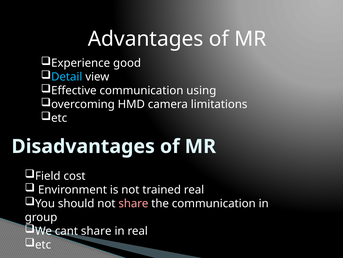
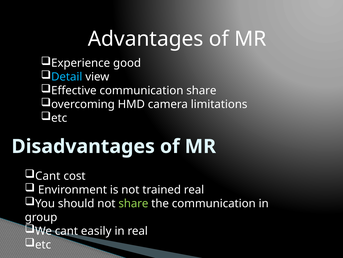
communication using: using -> share
Field at (48, 175): Field -> Cant
share at (133, 203) colour: pink -> light green
cant share: share -> easily
